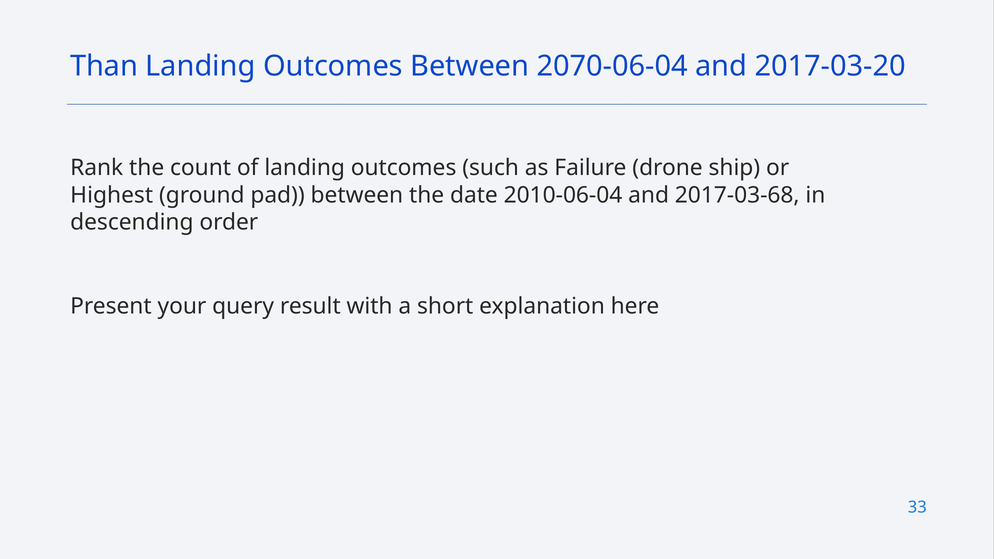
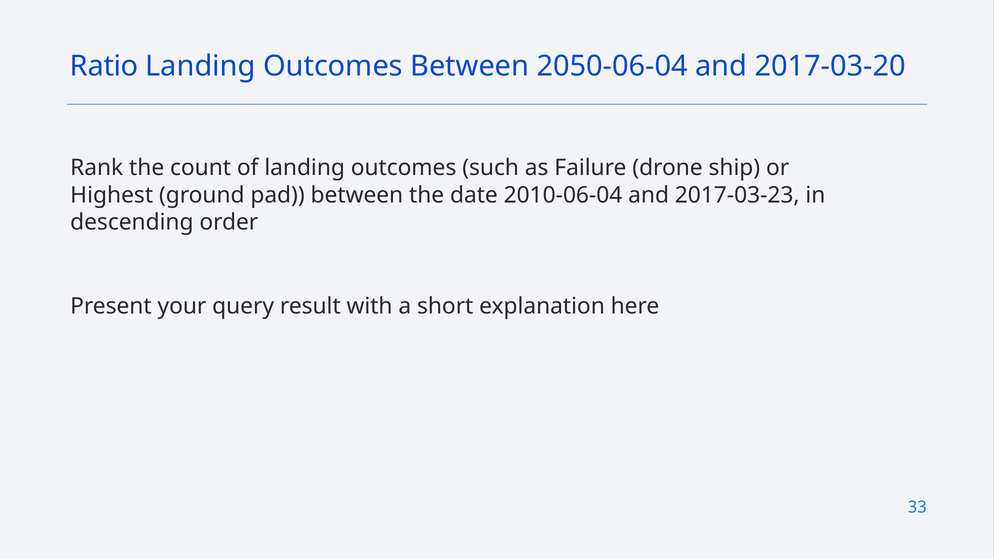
Than: Than -> Ratio
2070-06-04: 2070-06-04 -> 2050-06-04
2017-03-68: 2017-03-68 -> 2017-03-23
